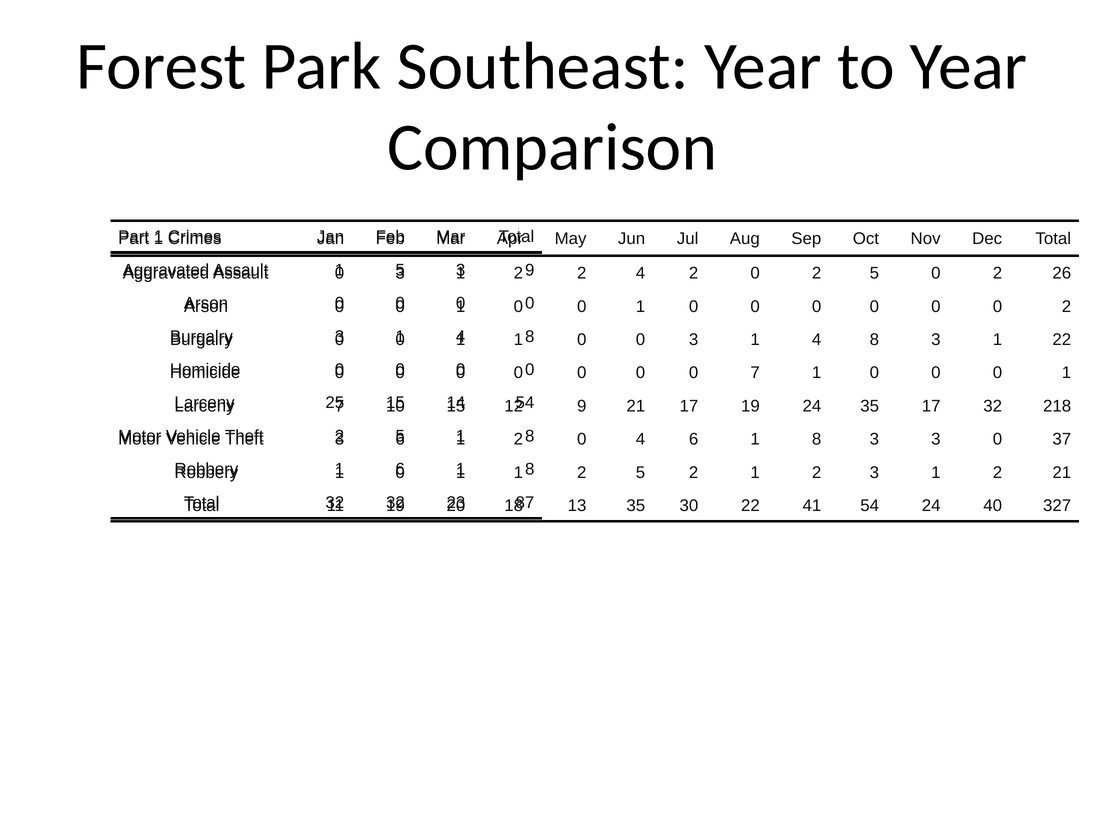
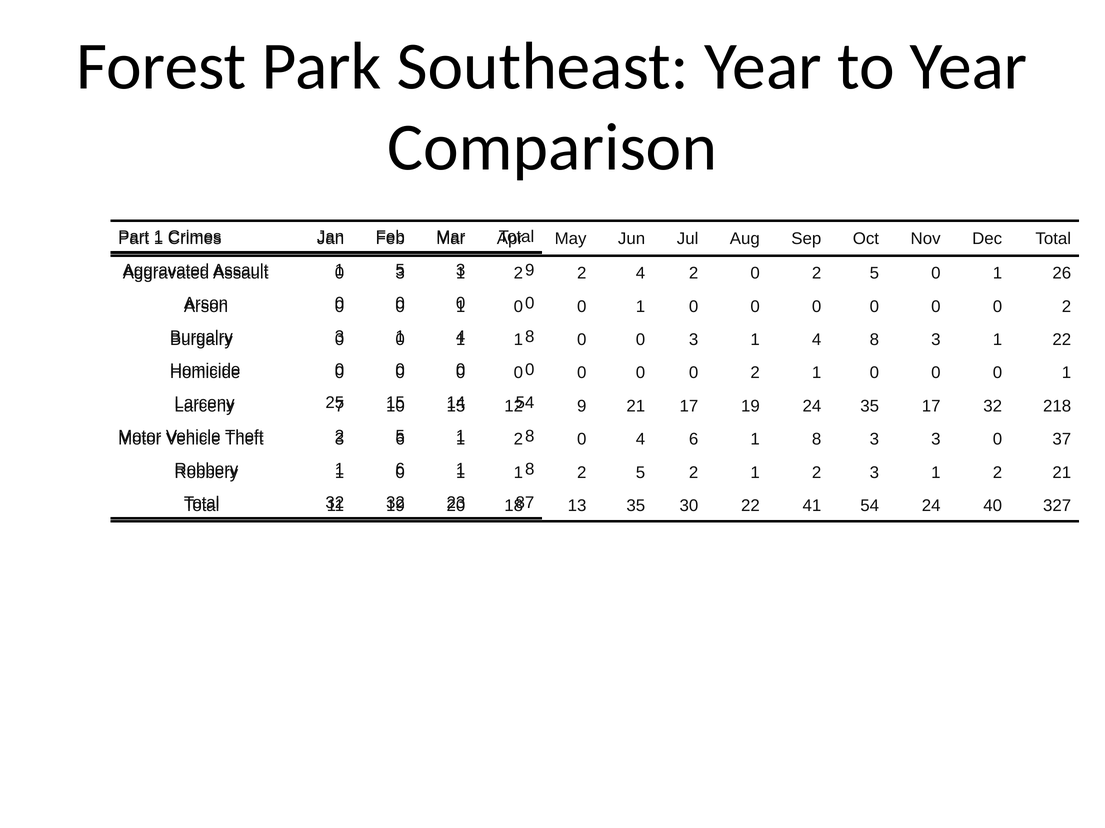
5 0 2: 2 -> 1
7 at (755, 373): 7 -> 2
